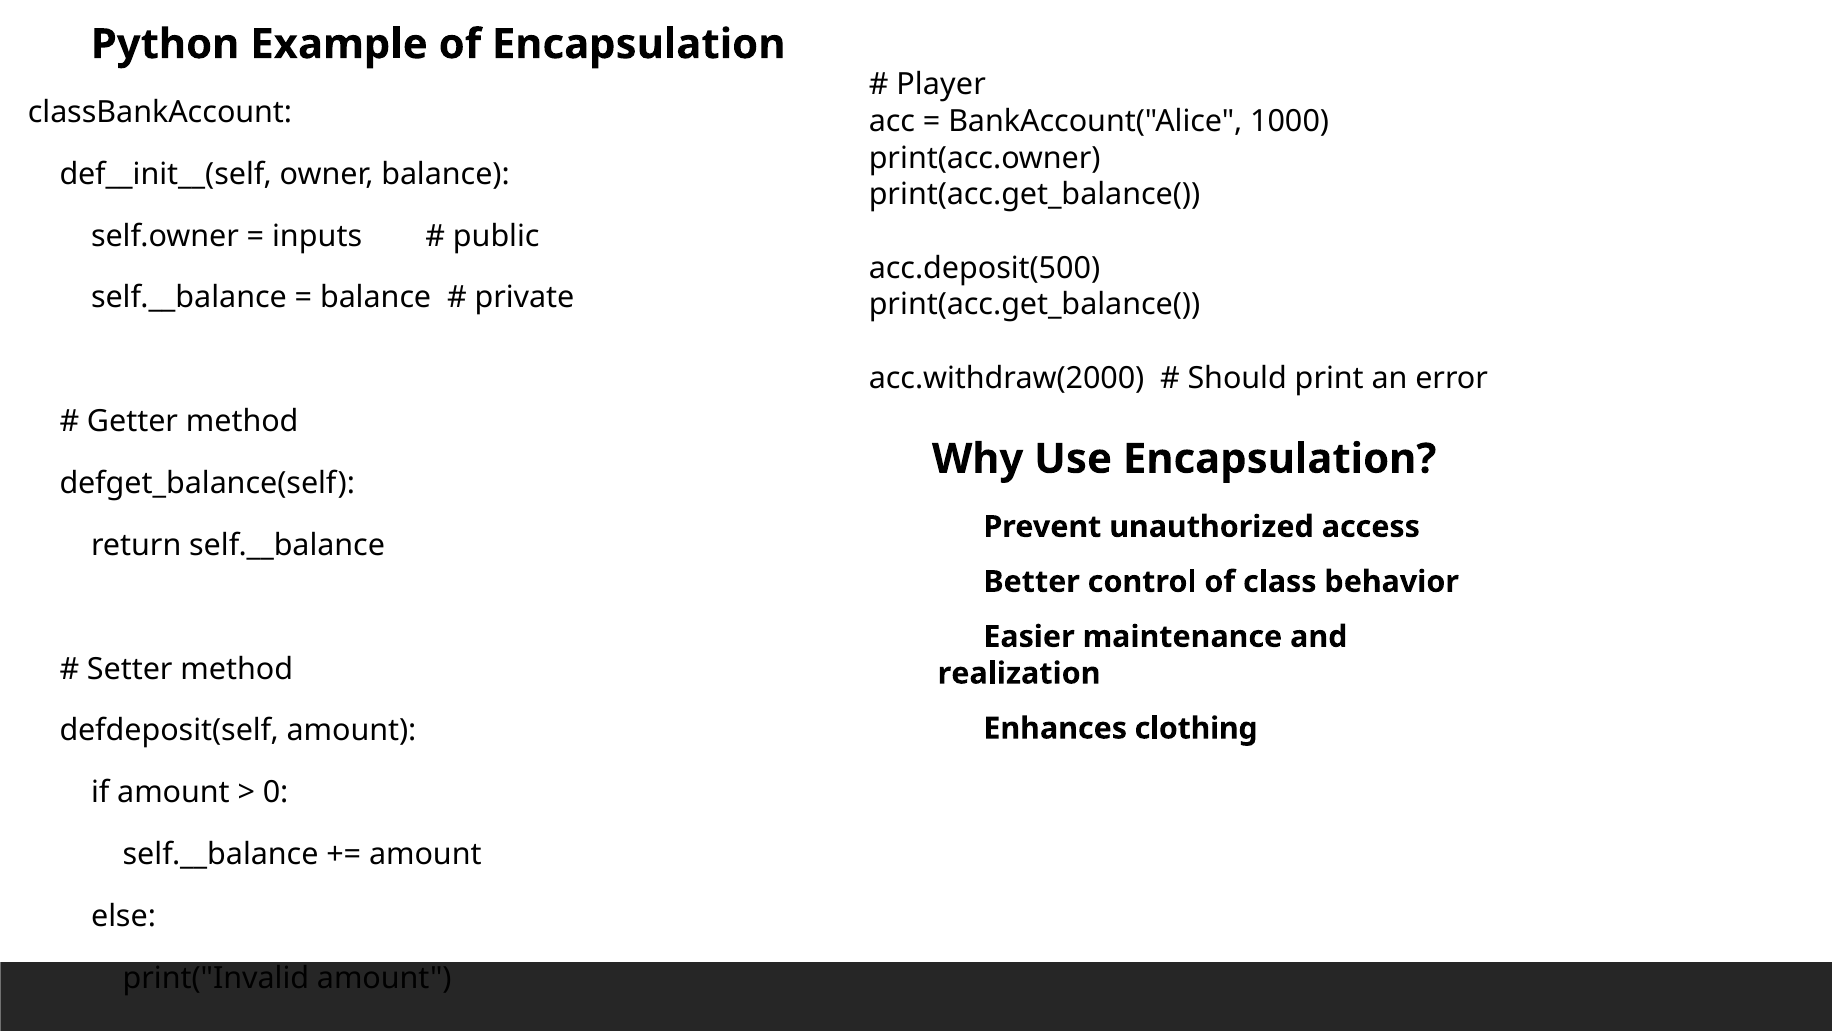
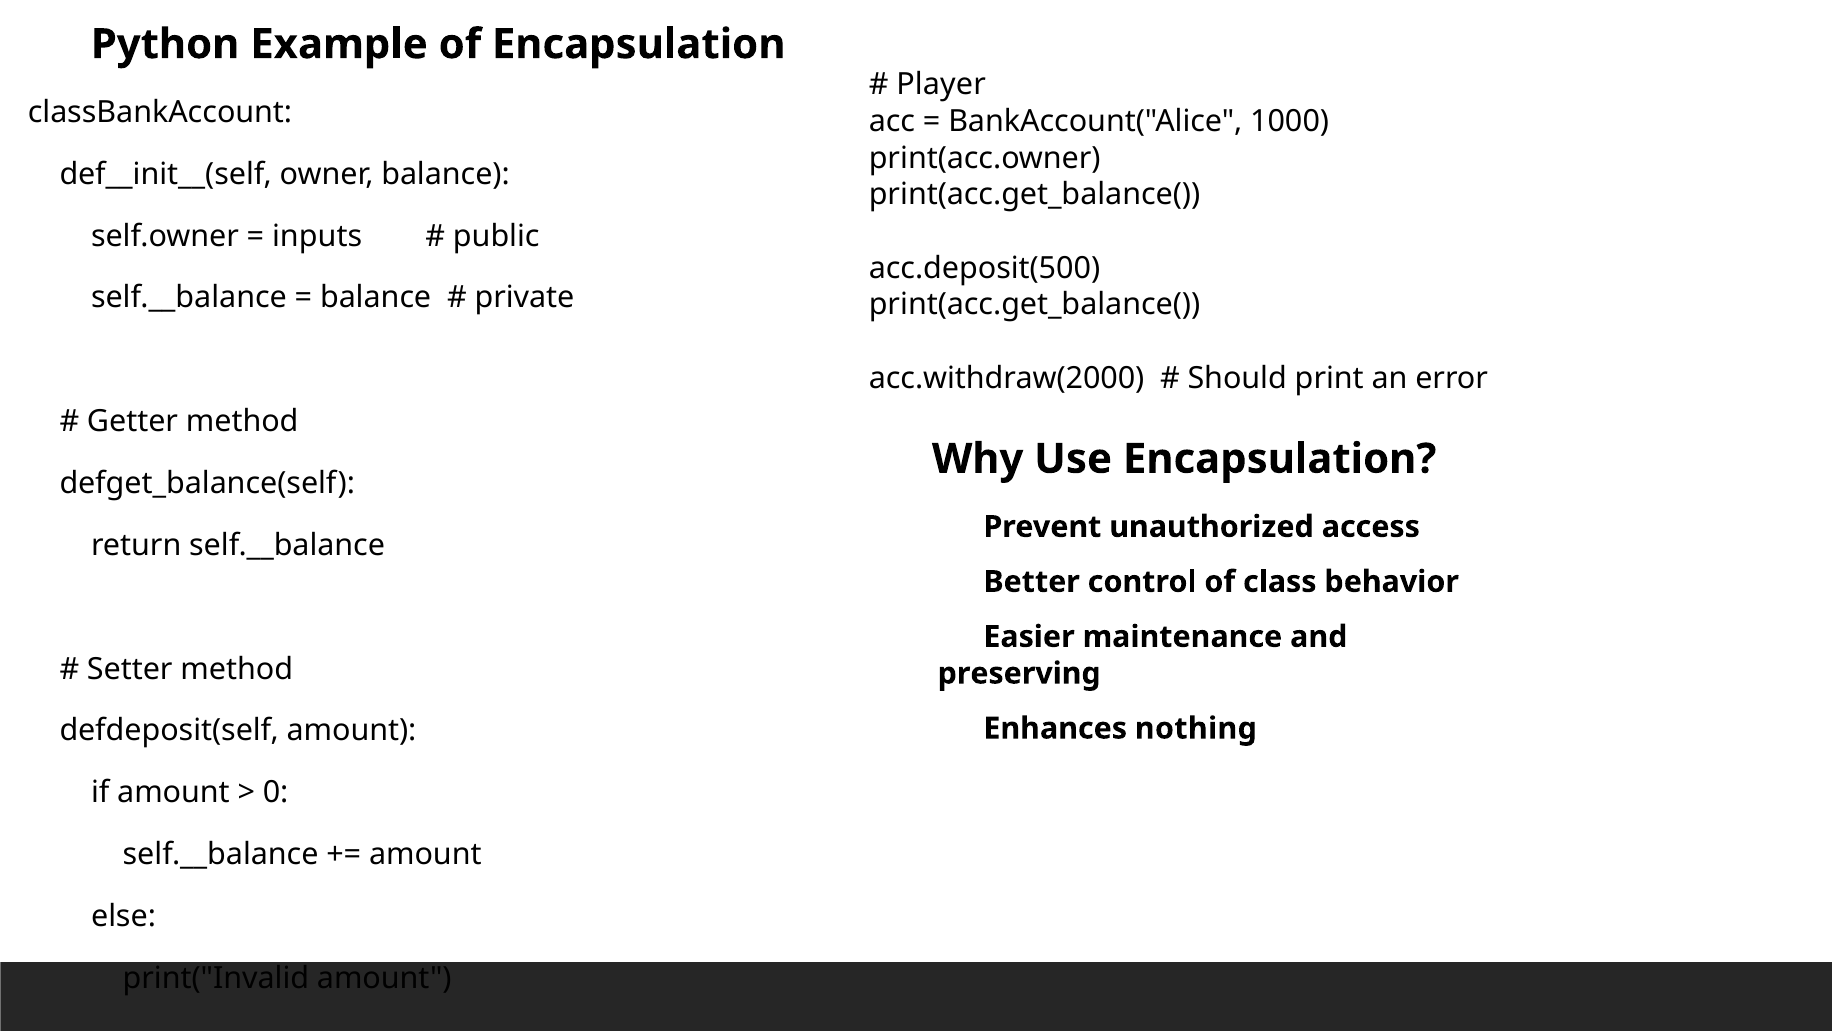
realization: realization -> preserving
clothing: clothing -> nothing
